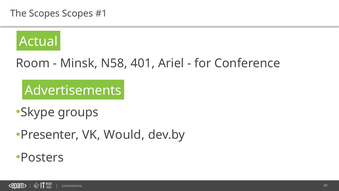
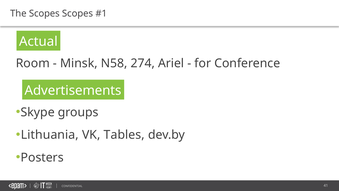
401: 401 -> 274
Presenter: Presenter -> Lithuania
Would: Would -> Tables
